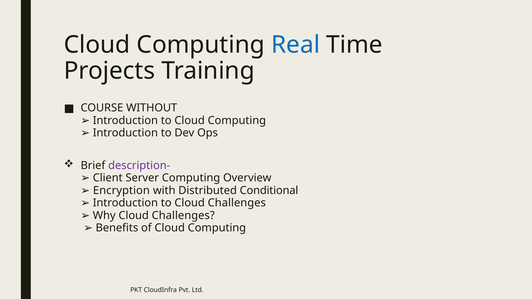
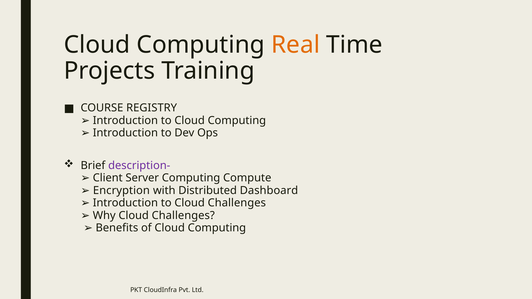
Real colour: blue -> orange
WITHOUT: WITHOUT -> REGISTRY
Overview: Overview -> Compute
Conditional: Conditional -> Dashboard
